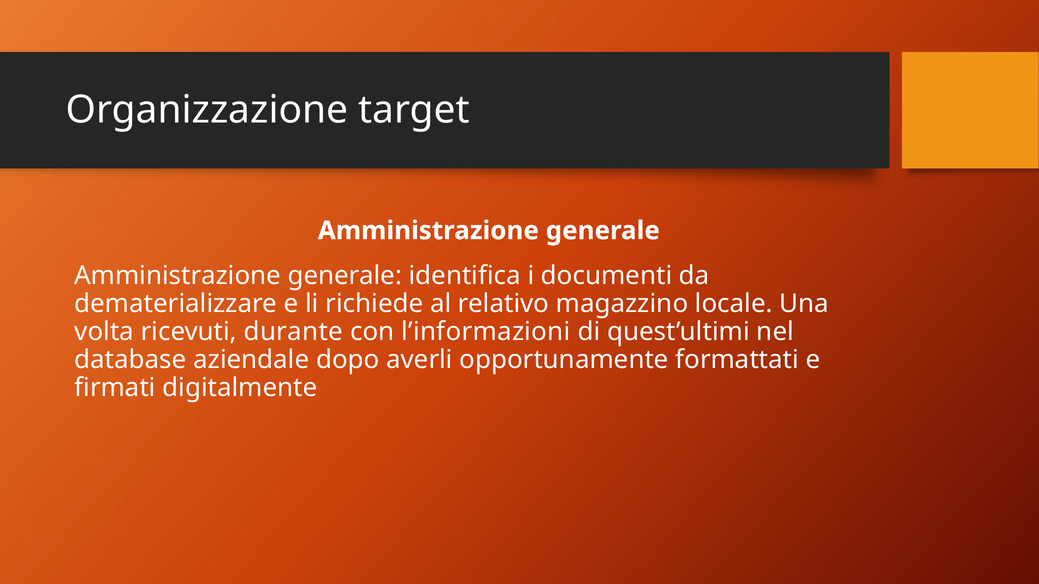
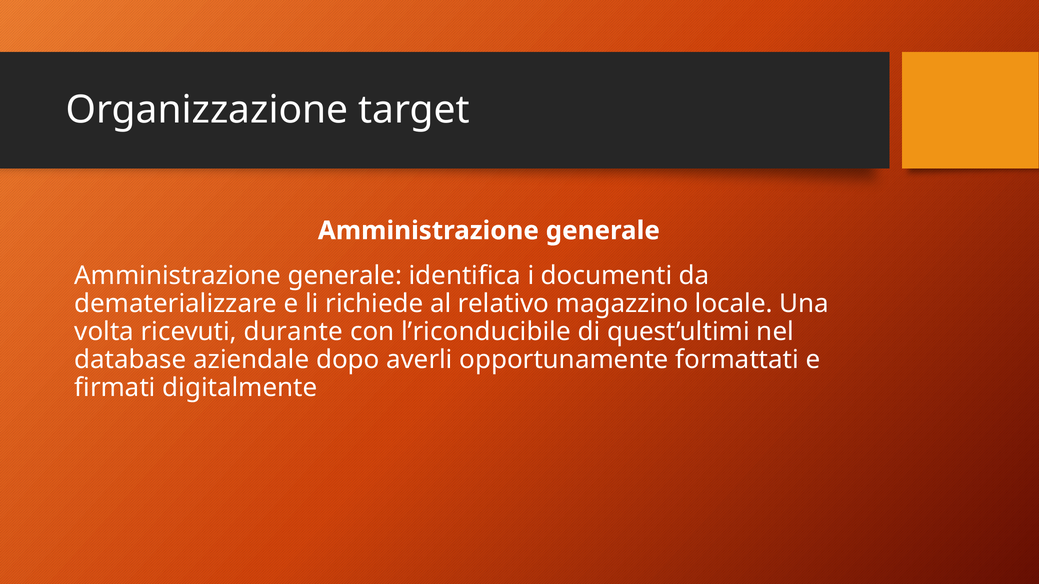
l’informazioni: l’informazioni -> l’riconducibile
